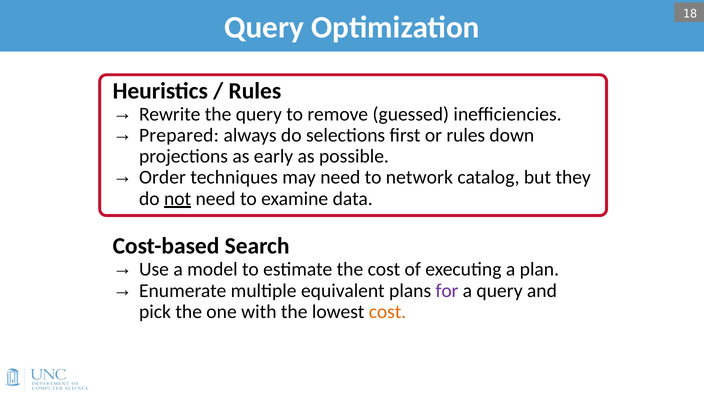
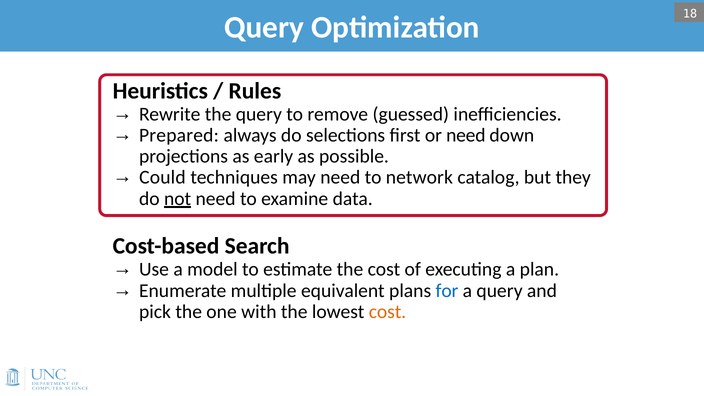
or rules: rules -> need
Order: Order -> Could
for colour: purple -> blue
